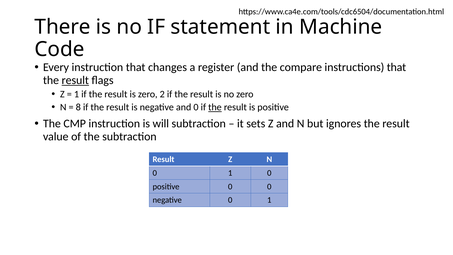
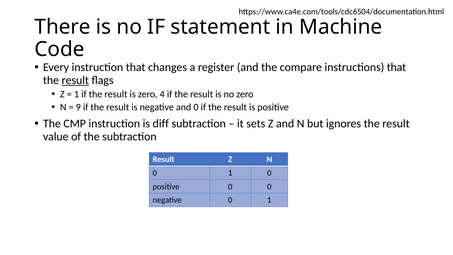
2: 2 -> 4
8: 8 -> 9
the at (215, 107) underline: present -> none
will: will -> diff
